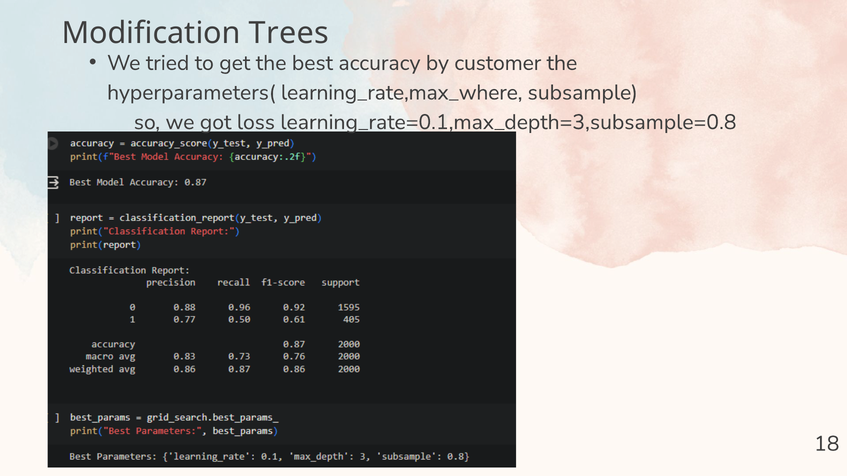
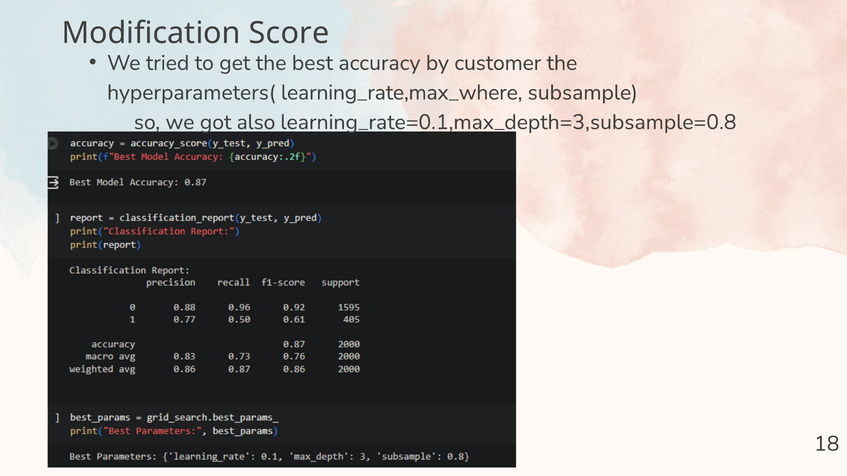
Trees: Trees -> Score
loss: loss -> also
